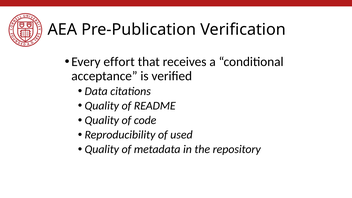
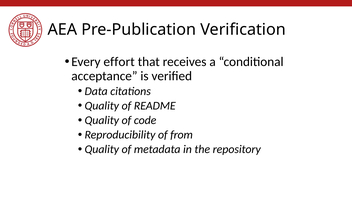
used: used -> from
